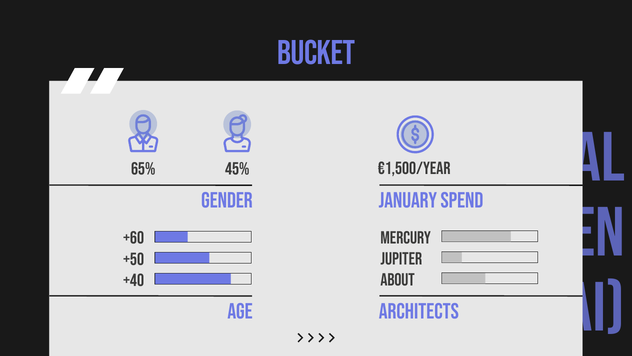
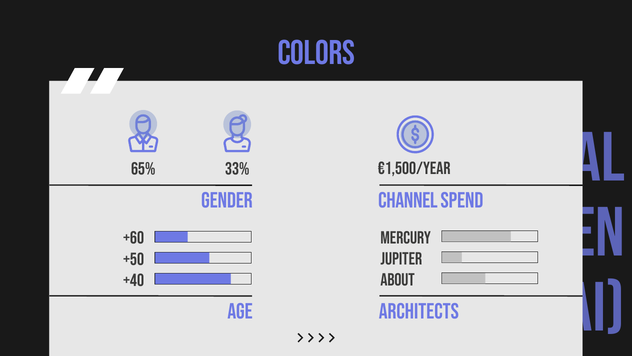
BUCKET: BUCKET -> COLORS
45%: 45% -> 33%
JANUARY: JANUARY -> CHANNEL
